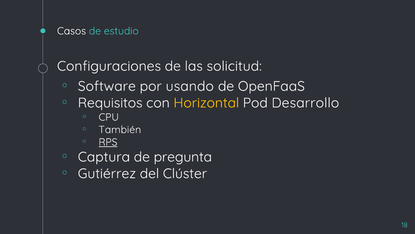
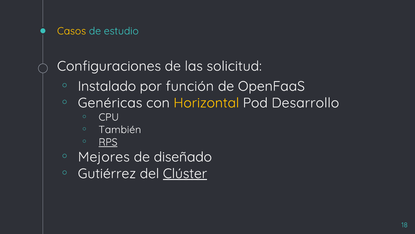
Casos colour: white -> yellow
Software: Software -> Instalado
usando: usando -> función
Requisitos: Requisitos -> Genéricas
Captura: Captura -> Mejores
pregunta: pregunta -> diseñado
Clúster underline: none -> present
